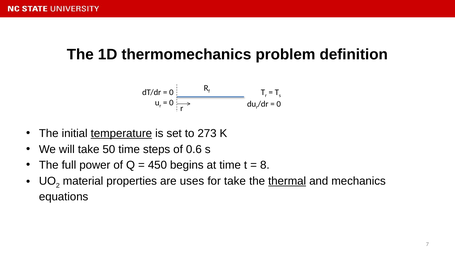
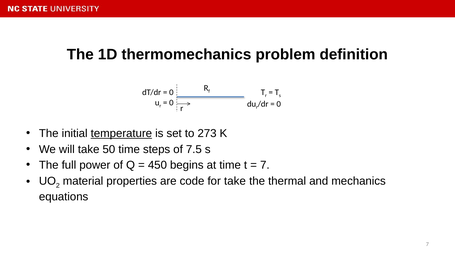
0.6: 0.6 -> 7.5
8 at (265, 165): 8 -> 7
uses: uses -> code
thermal underline: present -> none
